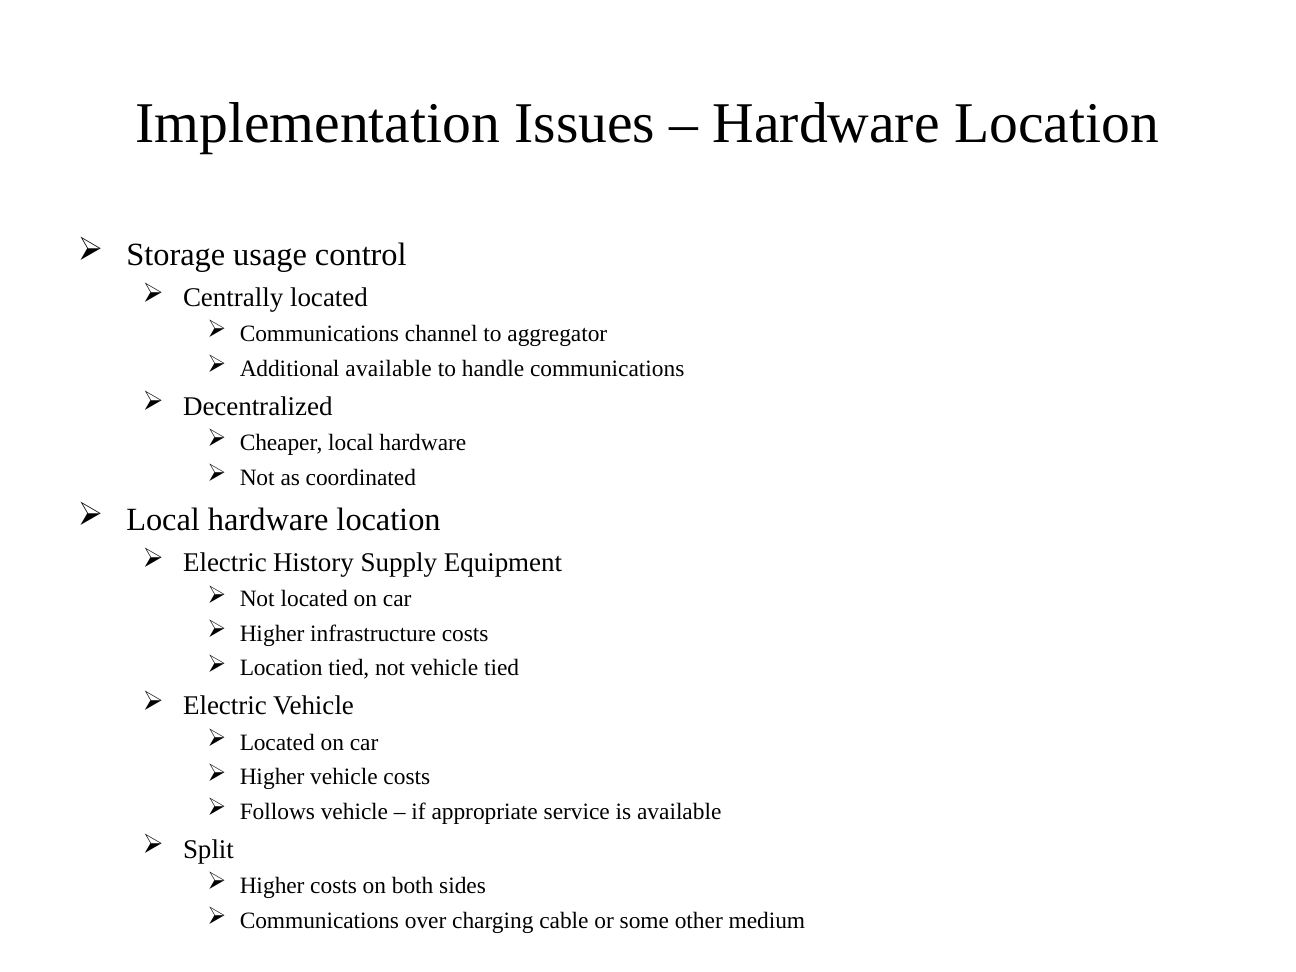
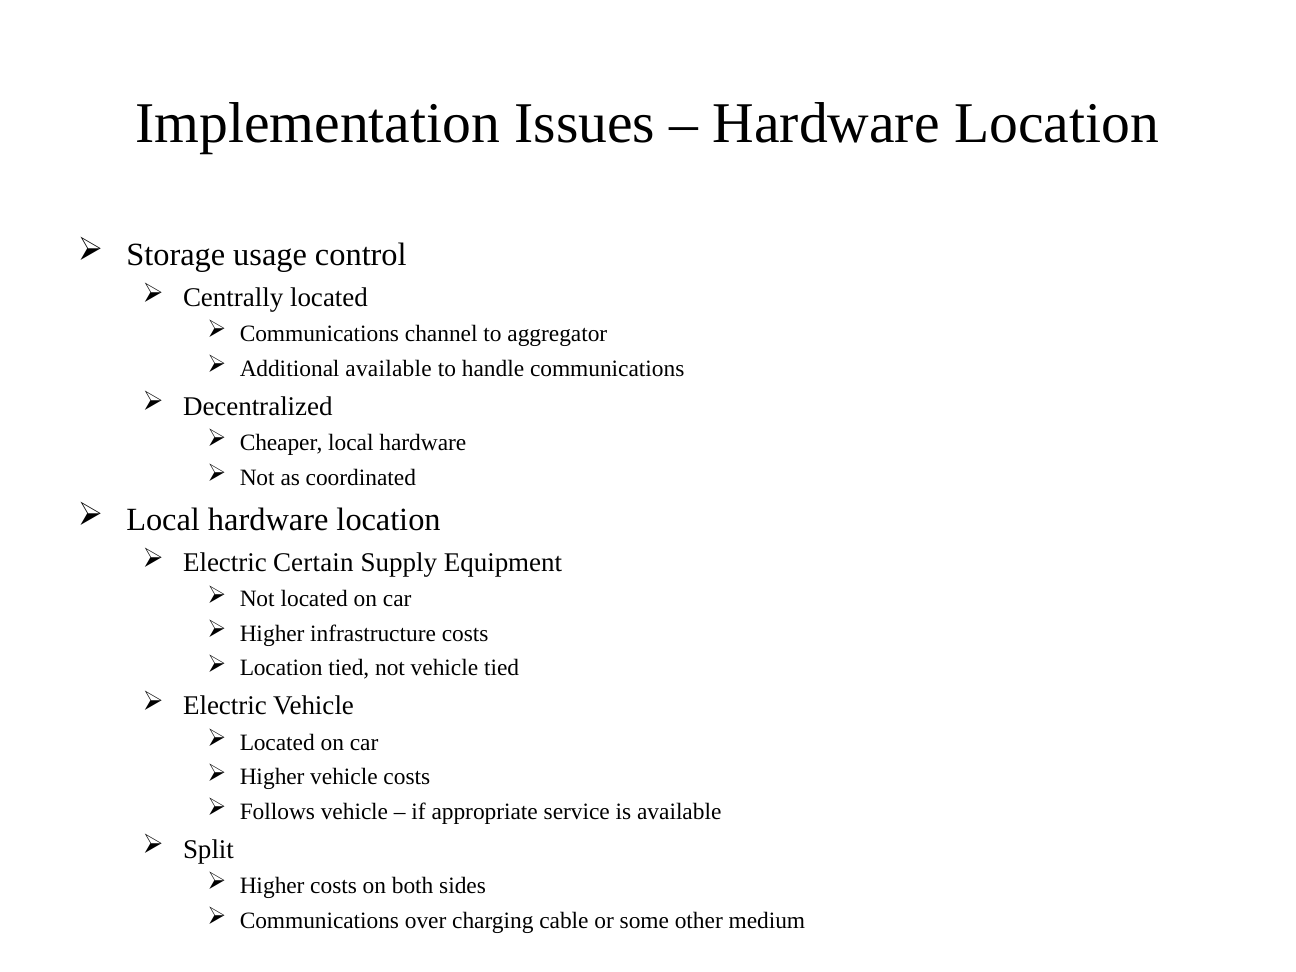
History: History -> Certain
